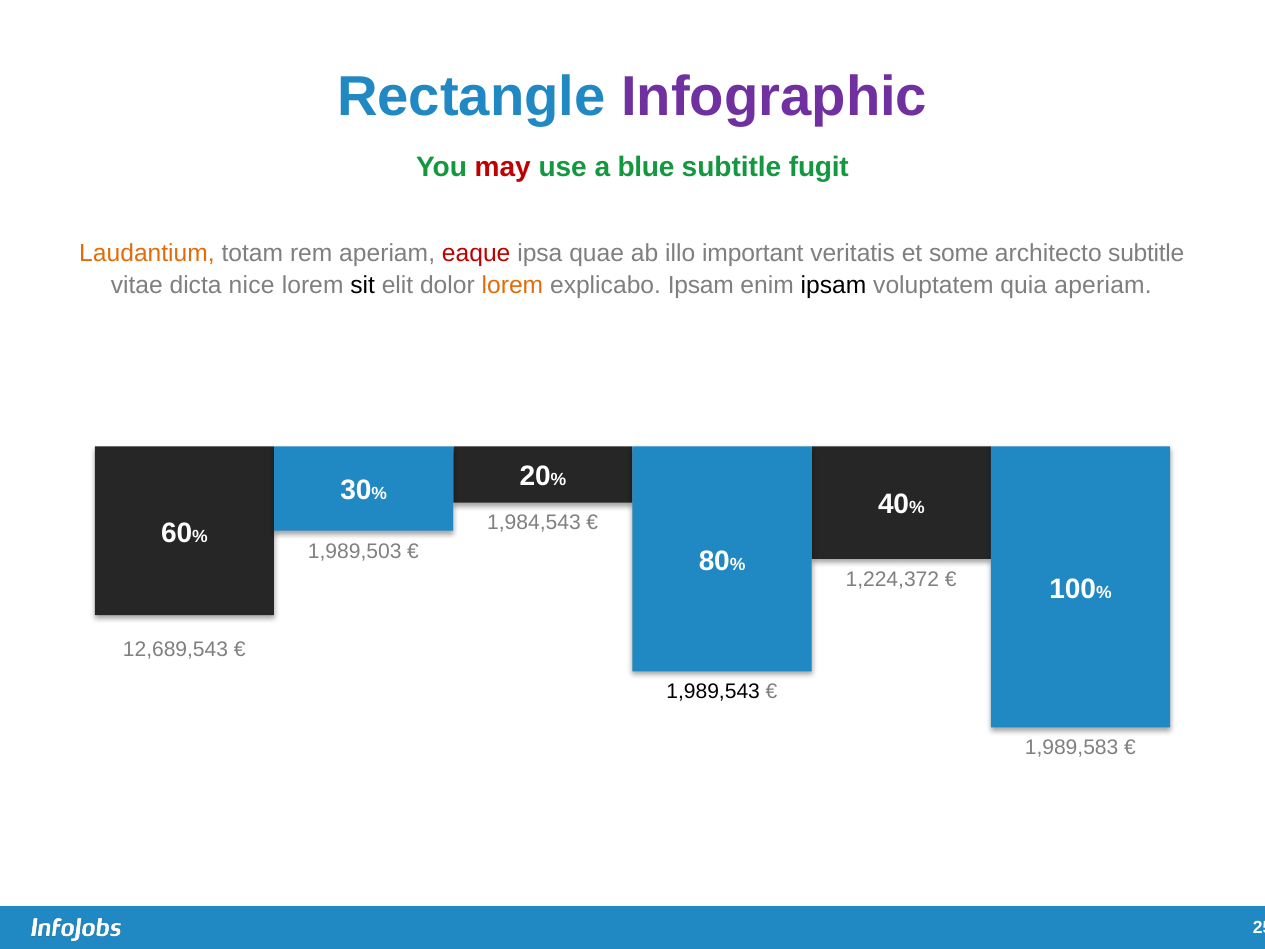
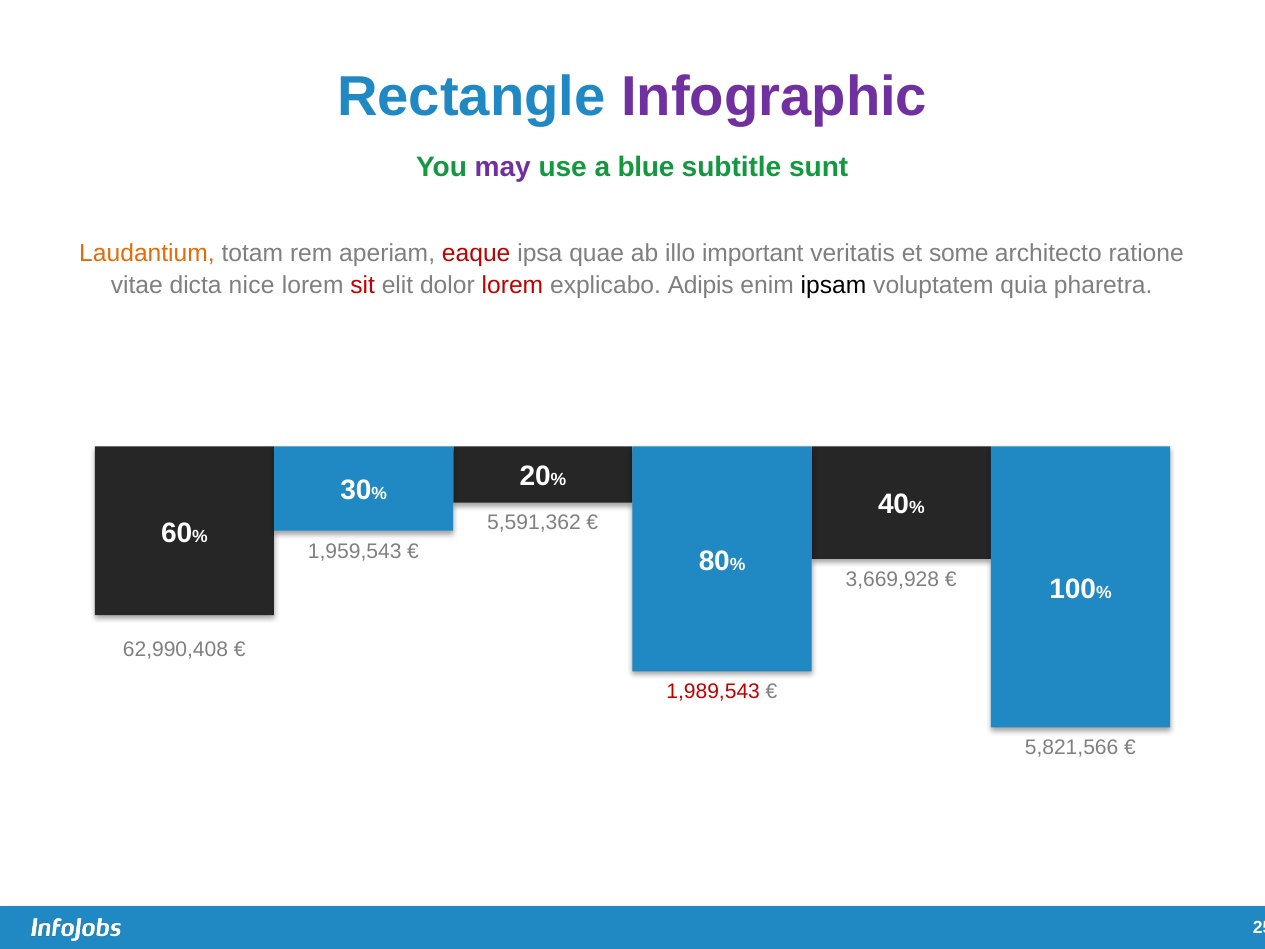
may colour: red -> purple
fugit: fugit -> sunt
architecto subtitle: subtitle -> ratione
sit colour: black -> red
lorem at (512, 286) colour: orange -> red
explicabo Ipsam: Ipsam -> Adipis
quia aperiam: aperiam -> pharetra
1,984,543: 1,984,543 -> 5,591,362
1,989,503: 1,989,503 -> 1,959,543
1,224,372: 1,224,372 -> 3,669,928
12,689,543: 12,689,543 -> 62,990,408
1,989,543 colour: black -> red
1,989,583: 1,989,583 -> 5,821,566
